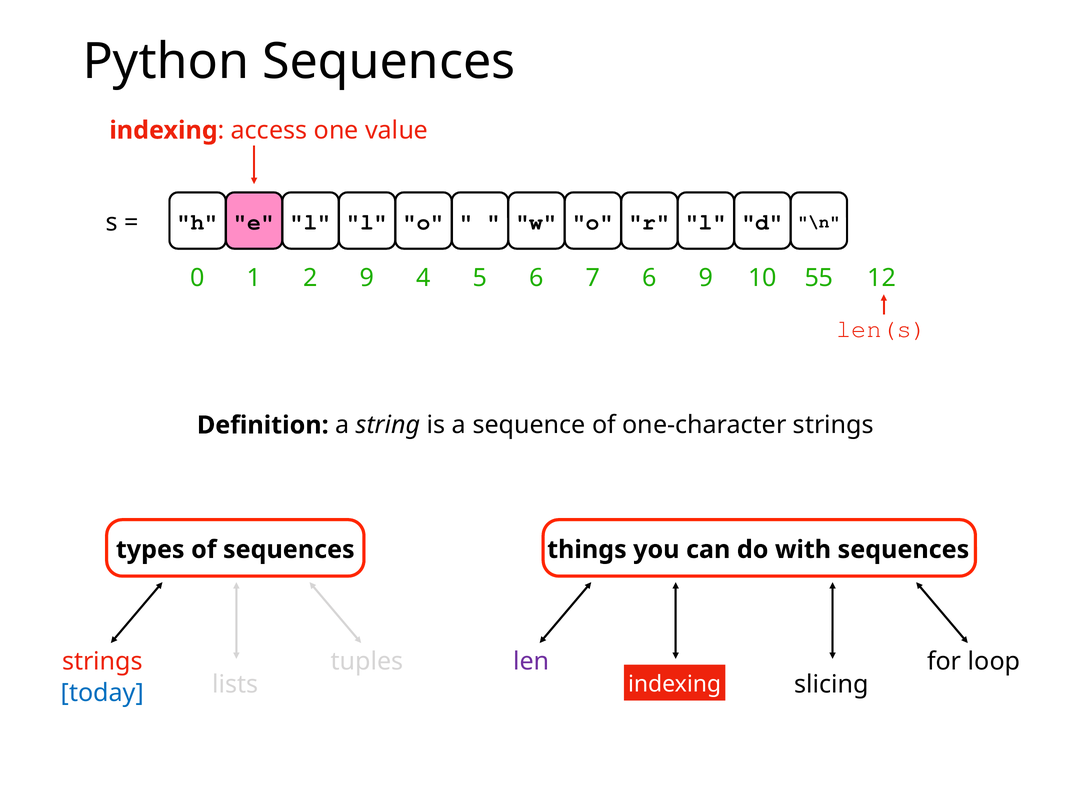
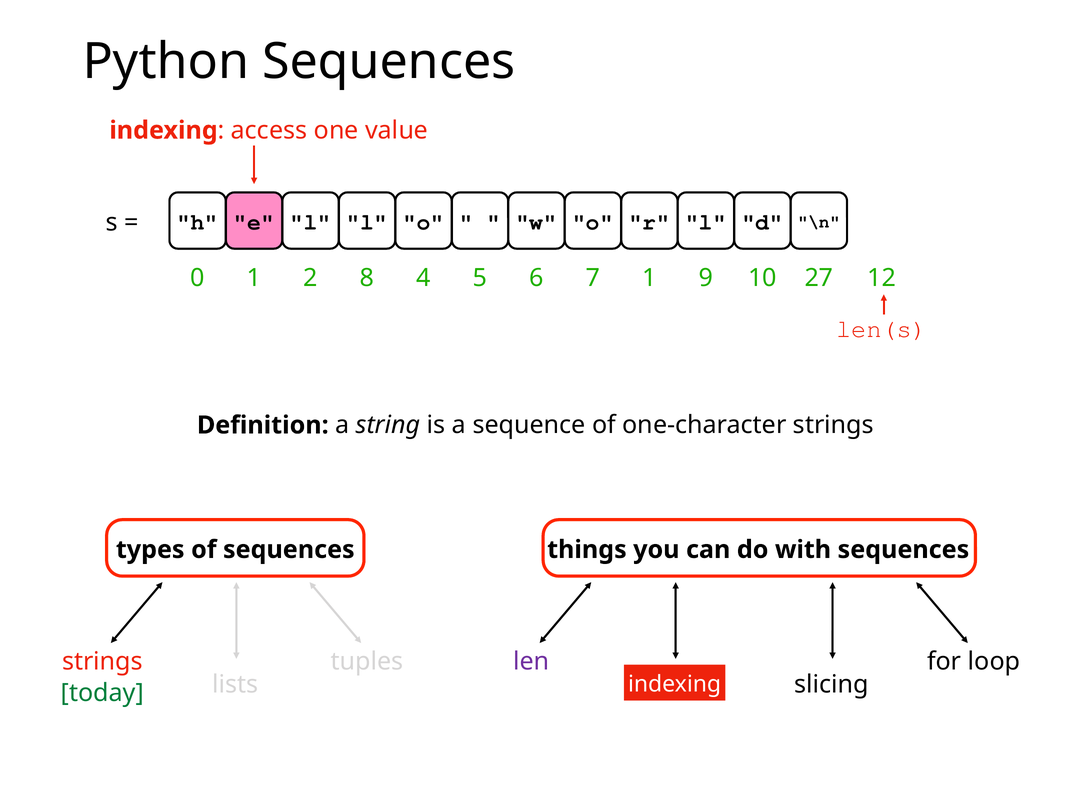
2 9: 9 -> 8
7 6: 6 -> 1
55: 55 -> 27
today colour: blue -> green
